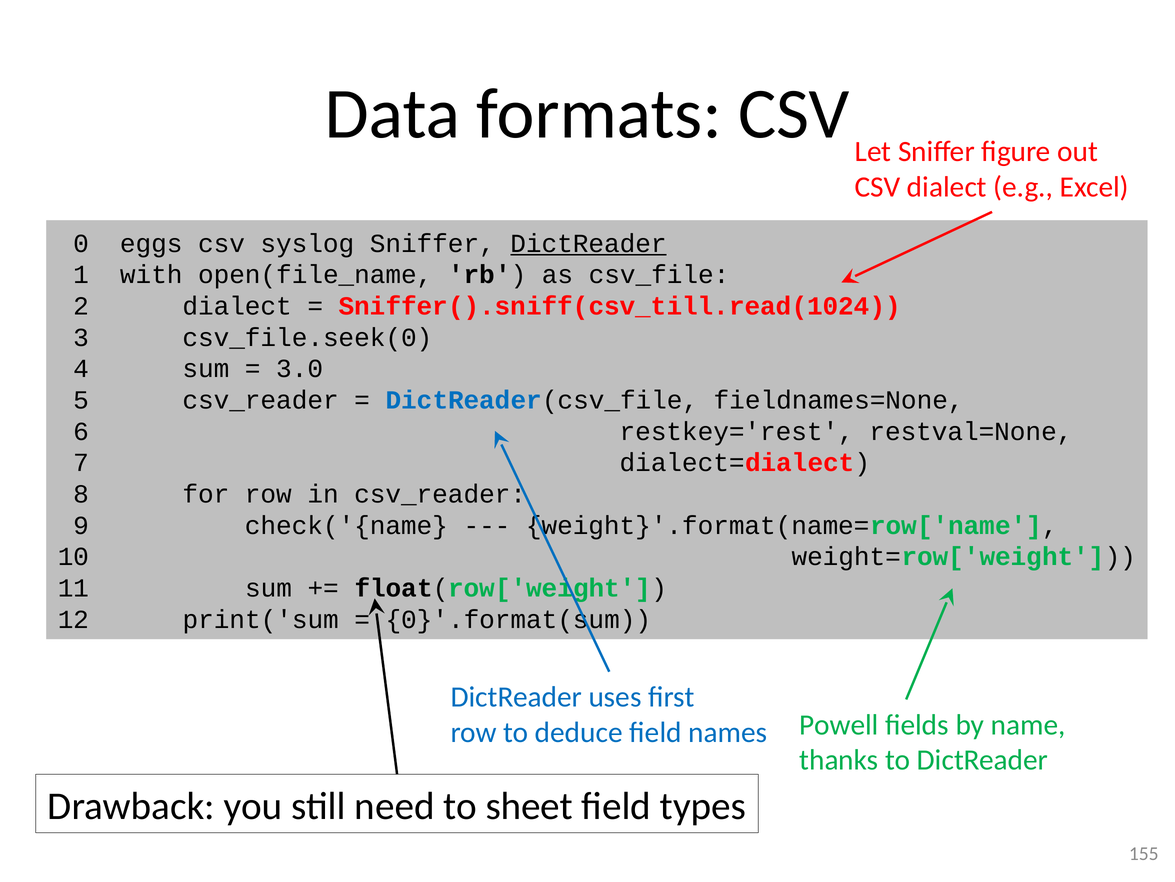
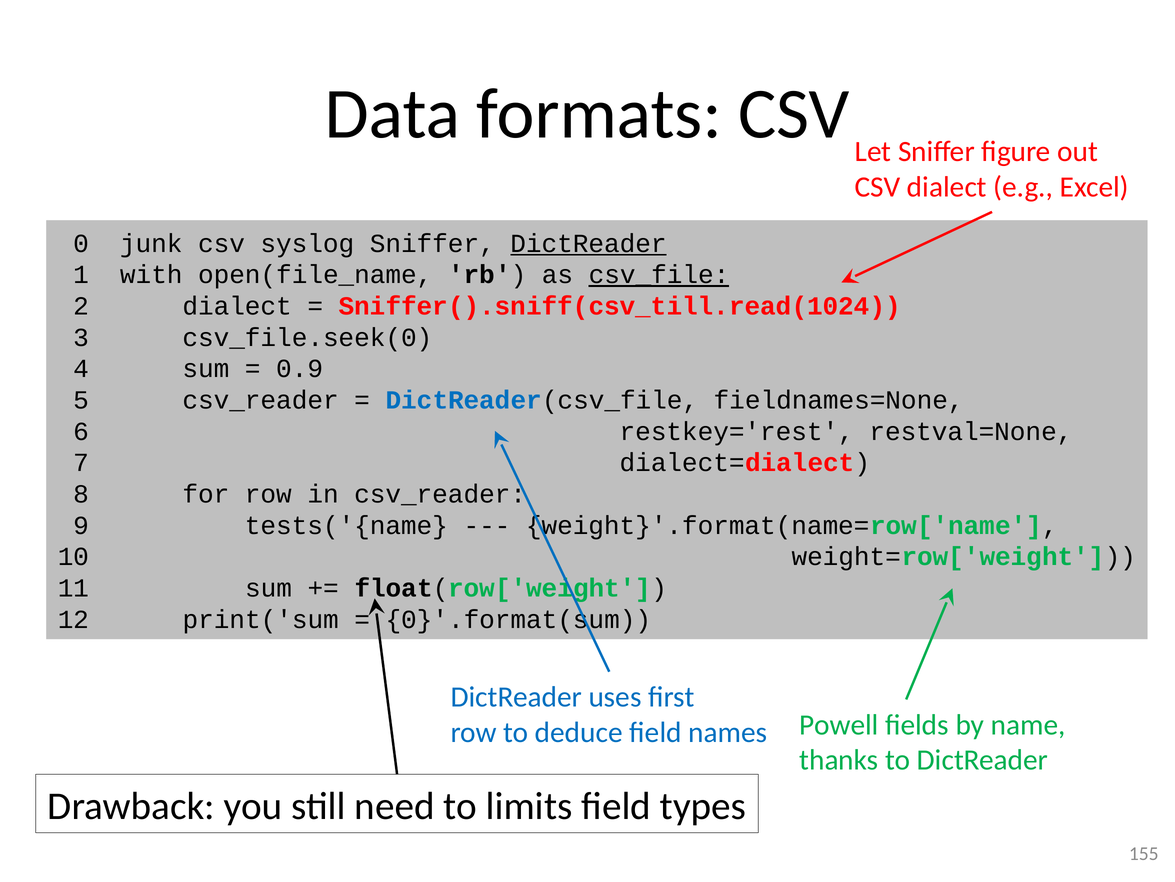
eggs: eggs -> junk
csv_file underline: none -> present
3.0: 3.0 -> 0.9
check('{name: check('{name -> tests('{name
sheet: sheet -> limits
